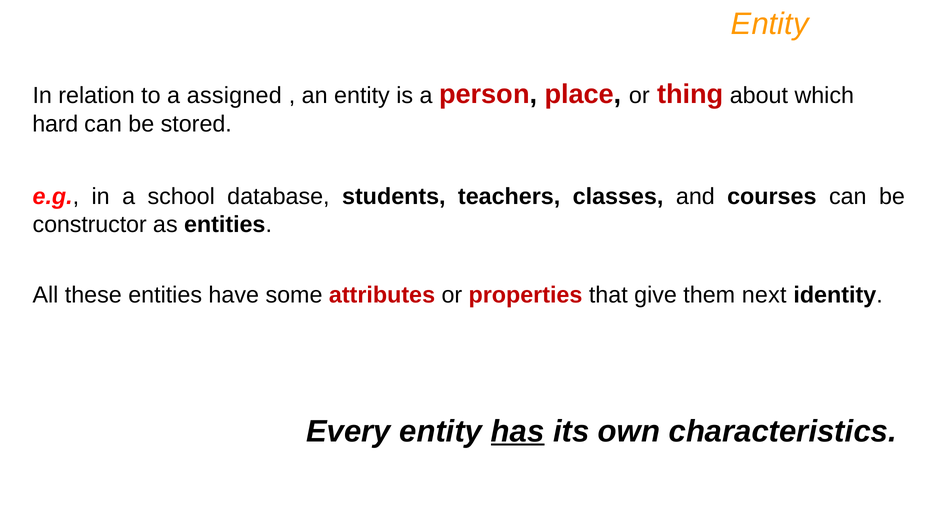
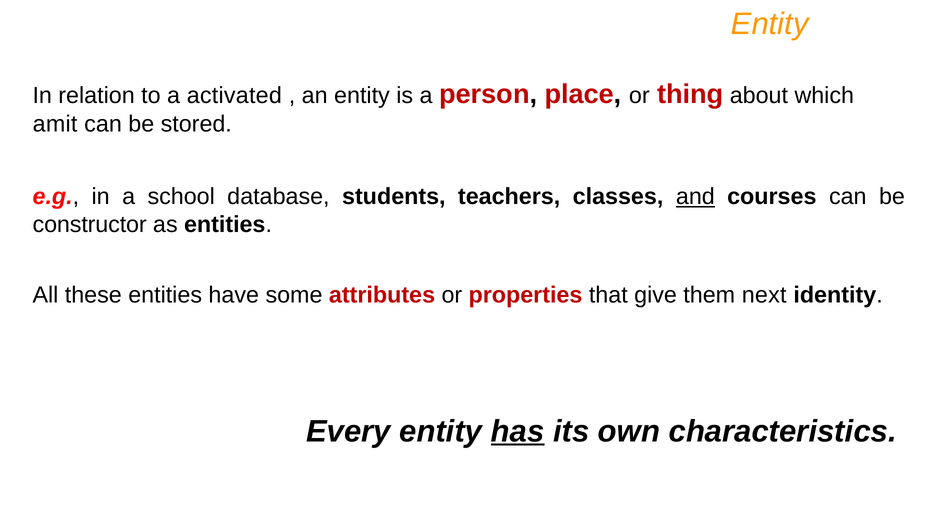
assigned: assigned -> activated
hard: hard -> amit
and underline: none -> present
